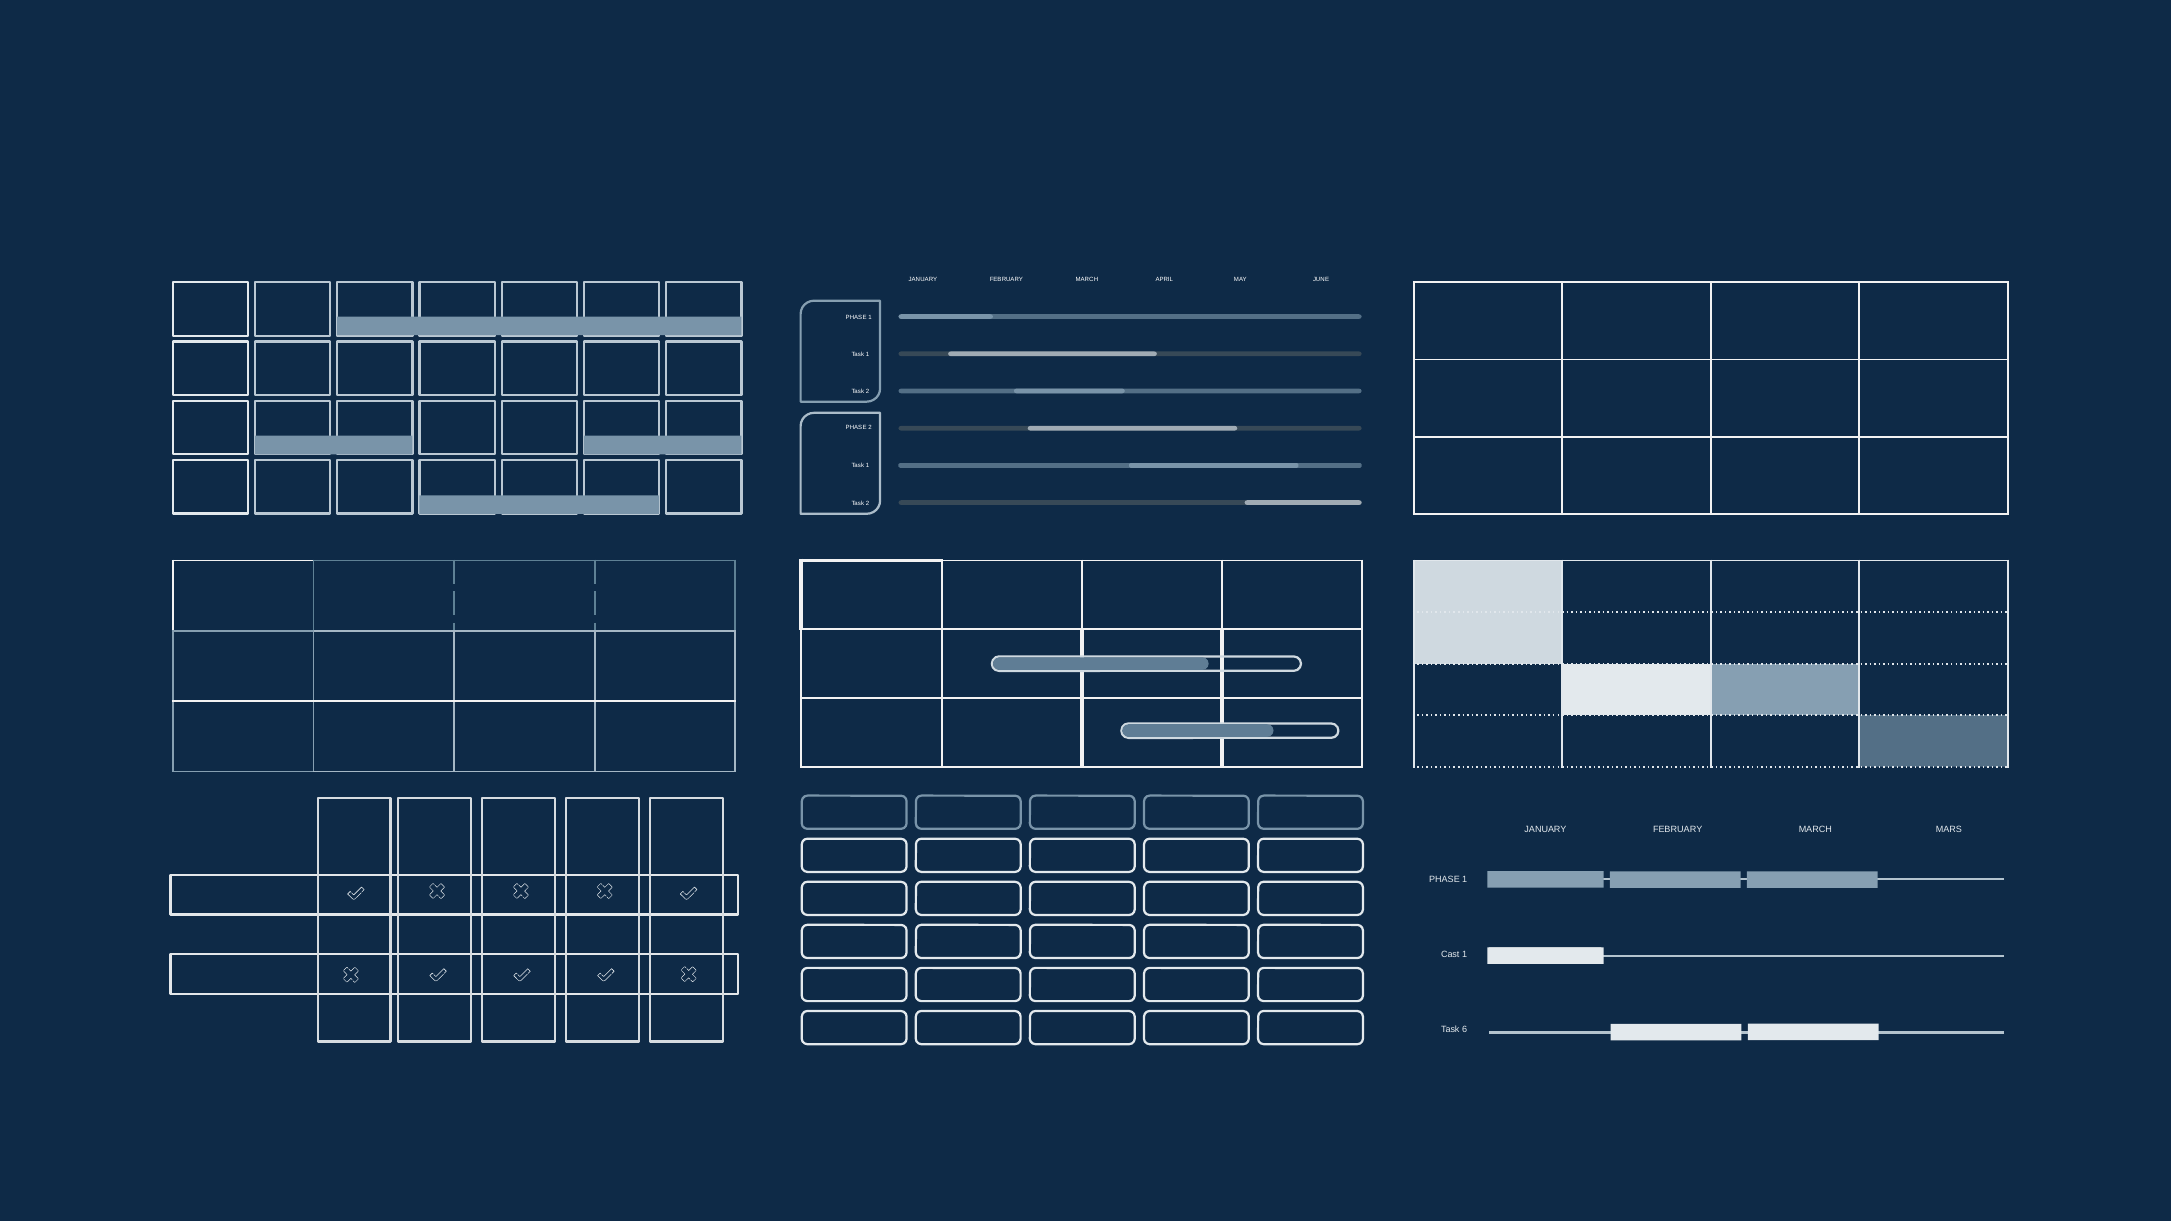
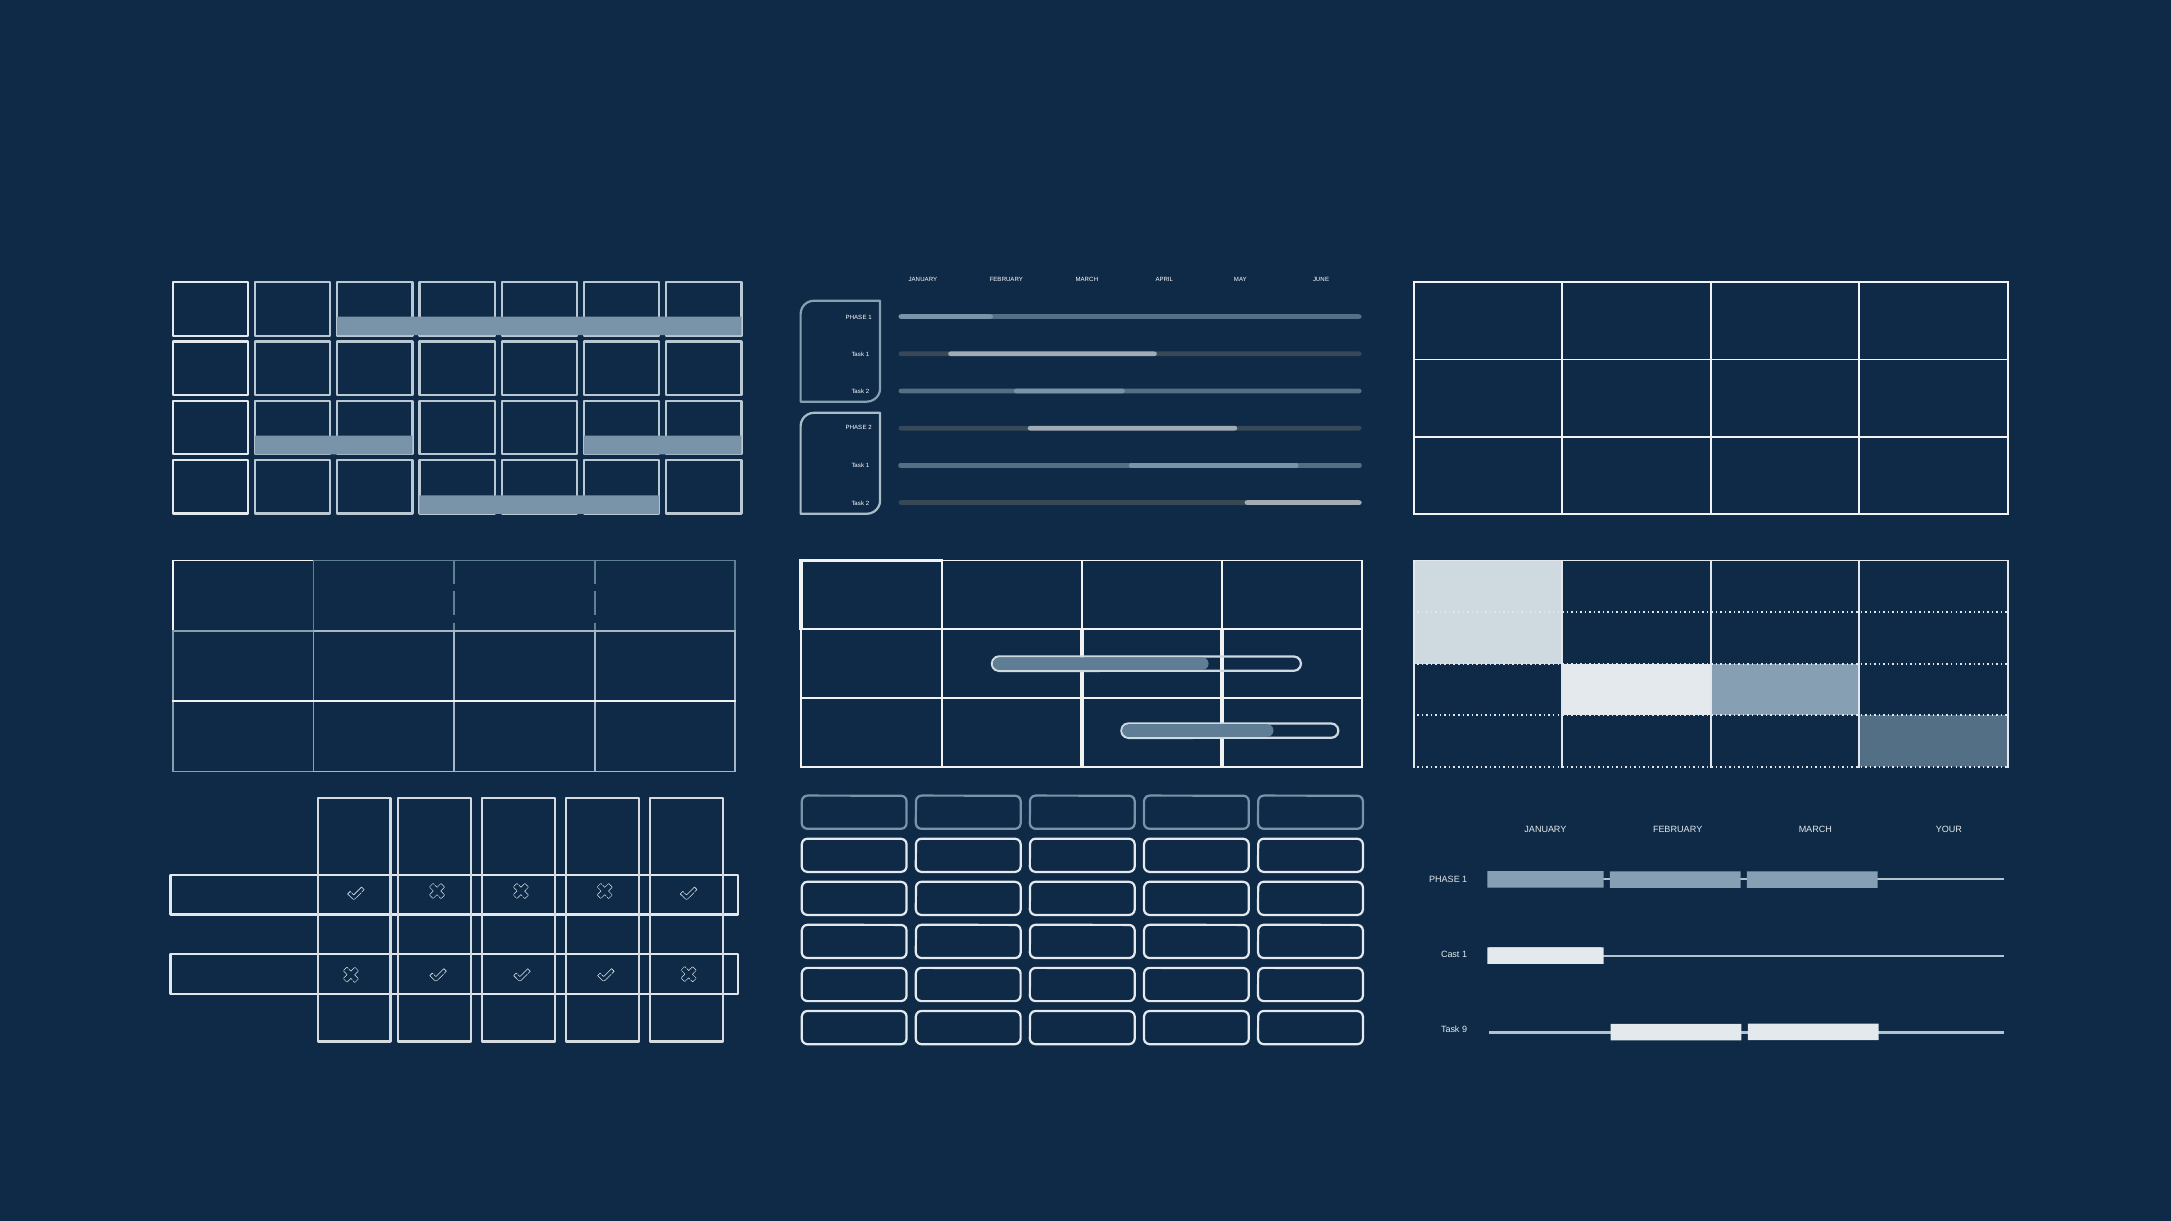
MARS: MARS -> YOUR
6: 6 -> 9
